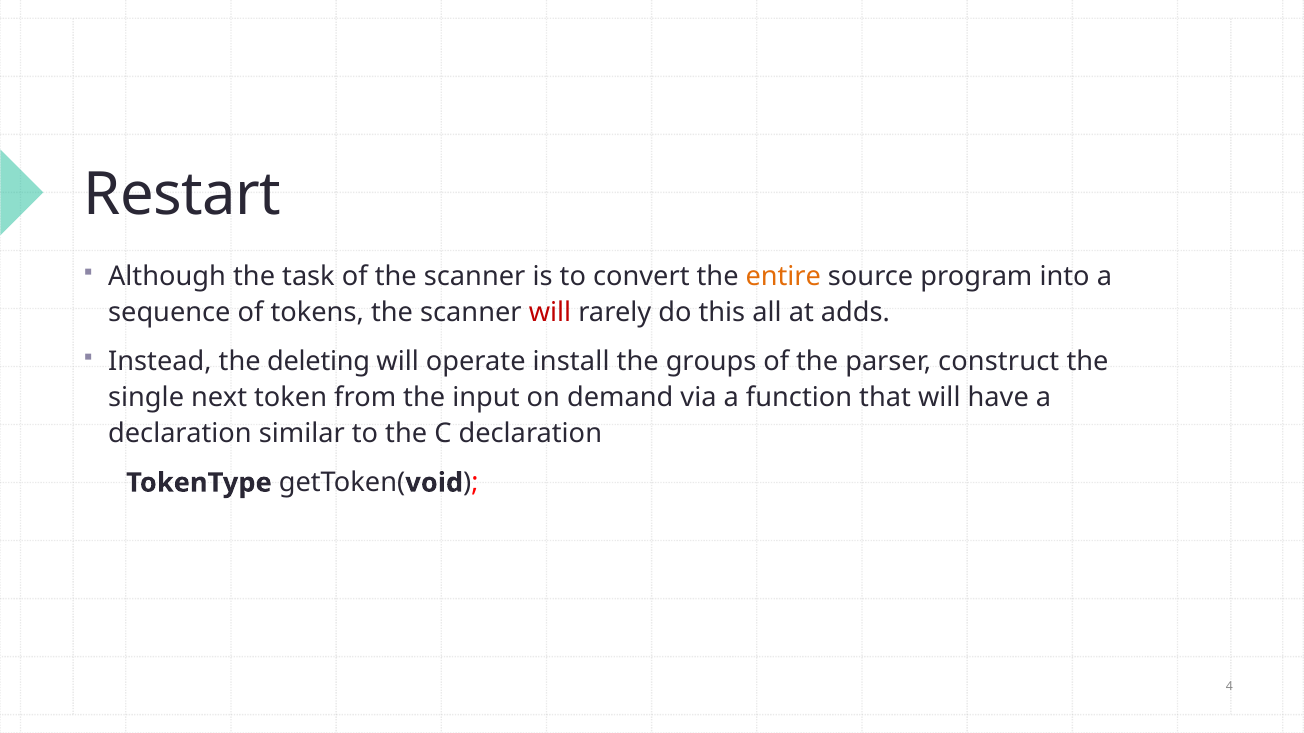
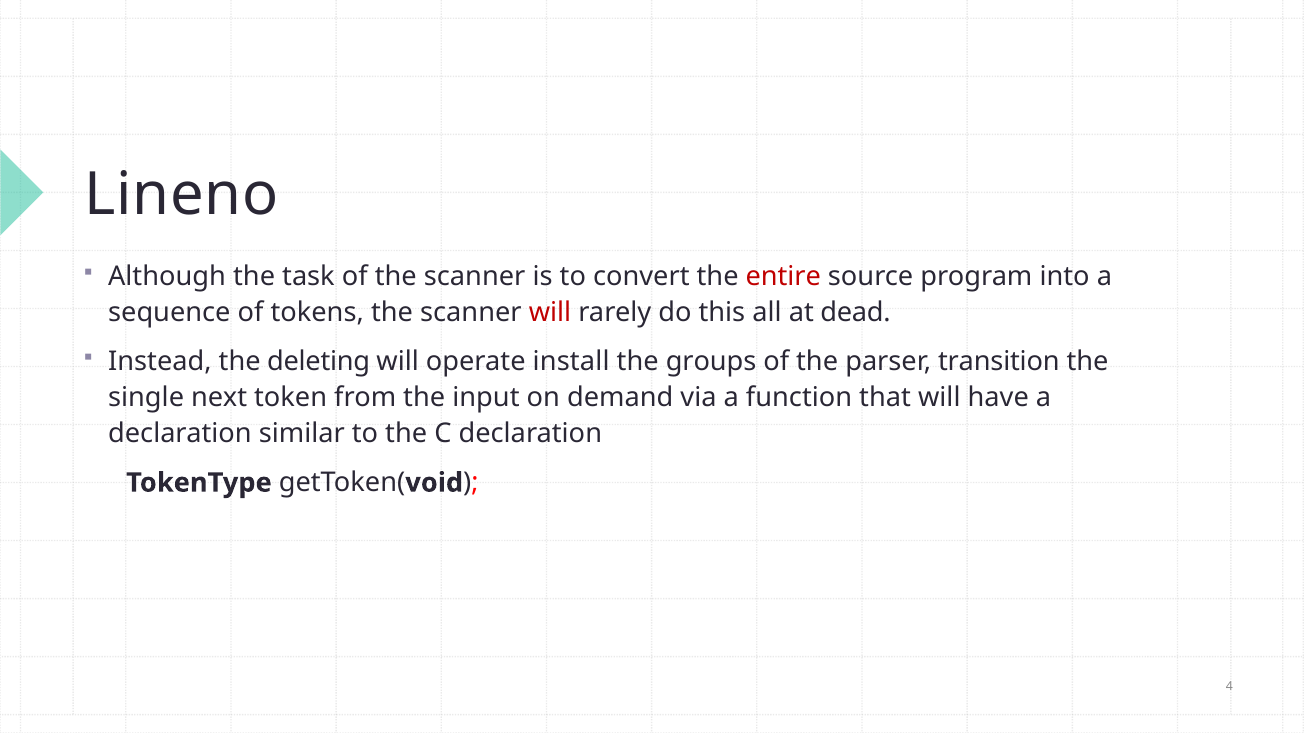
Restart: Restart -> Lineno
entire colour: orange -> red
adds: adds -> dead
construct: construct -> transition
